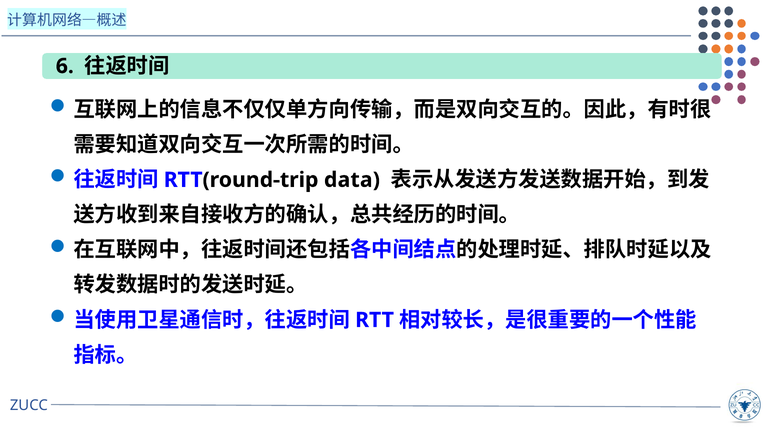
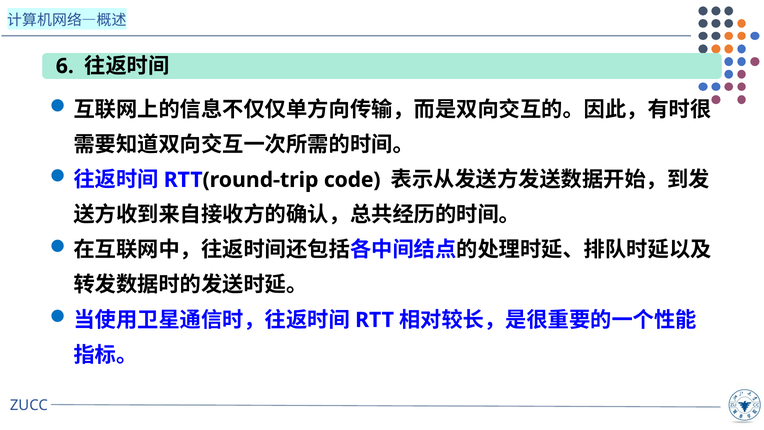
data: data -> code
